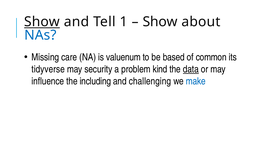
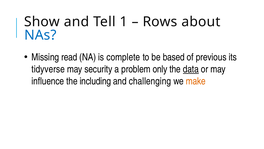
Show at (42, 22) underline: present -> none
Show at (160, 22): Show -> Rows
care: care -> read
valuenum: valuenum -> complete
common: common -> previous
kind: kind -> only
make colour: blue -> orange
